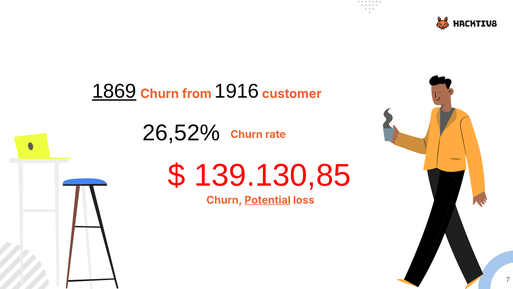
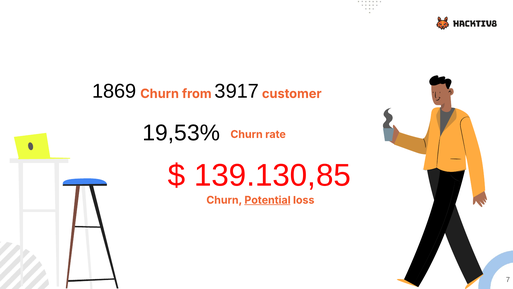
1869 underline: present -> none
1916: 1916 -> 3917
26,52%: 26,52% -> 19,53%
